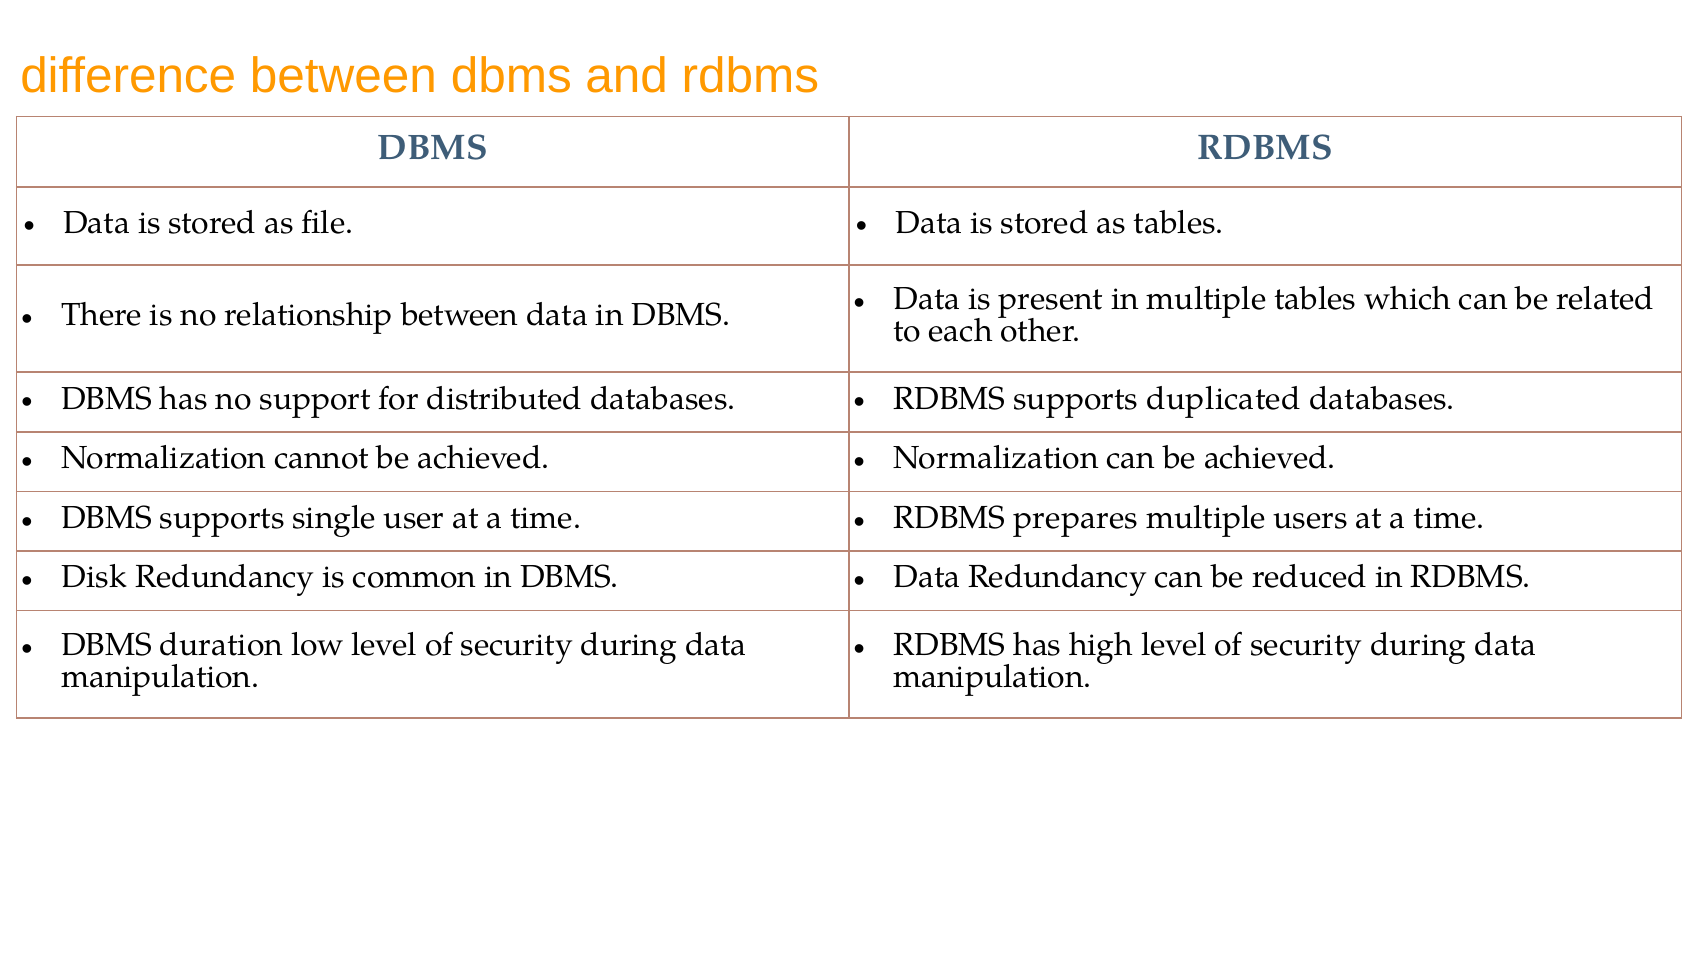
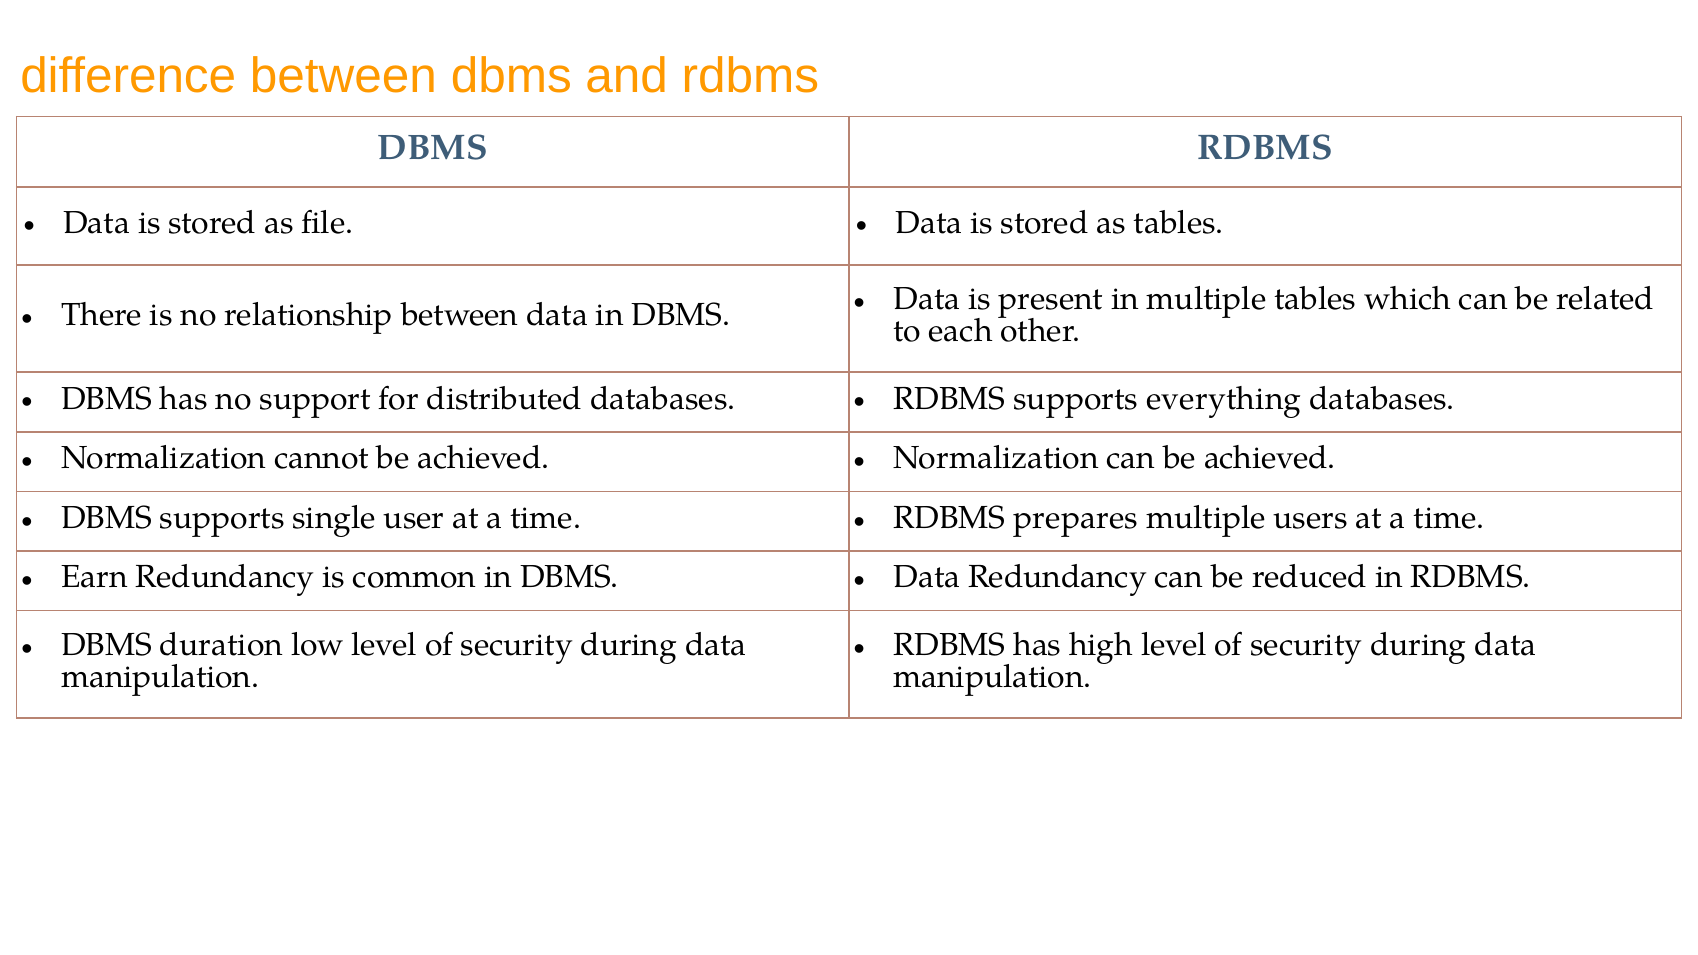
duplicated: duplicated -> everything
Disk: Disk -> Earn
